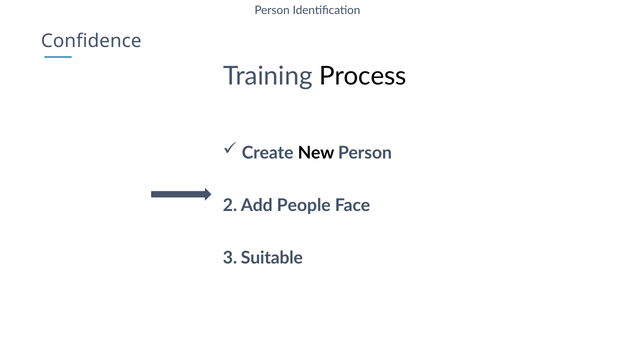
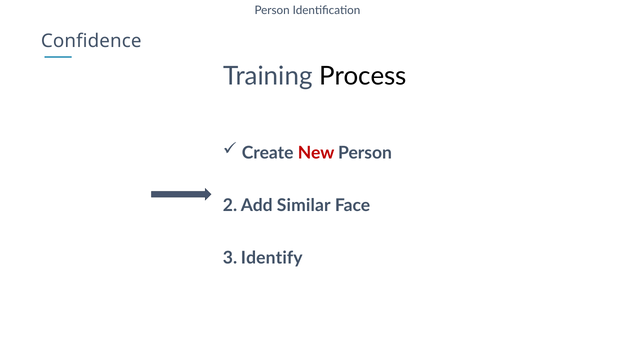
New colour: black -> red
People: People -> Similar
Suitable: Suitable -> Identify
